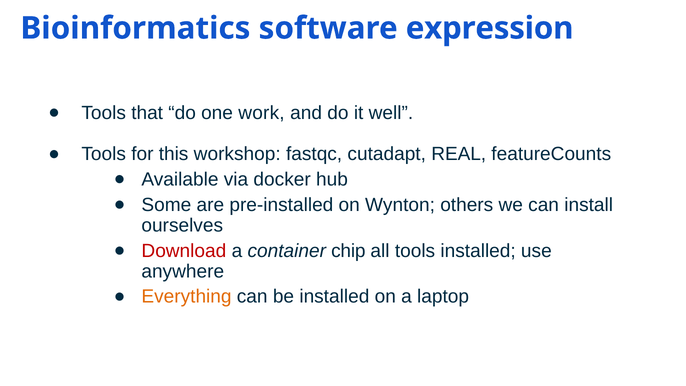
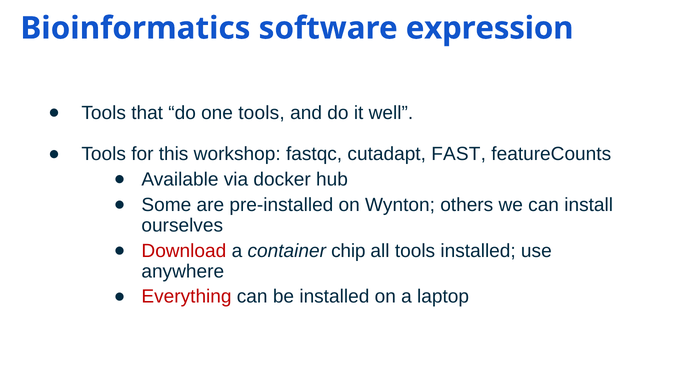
one work: work -> tools
REAL: REAL -> FAST
Everything colour: orange -> red
